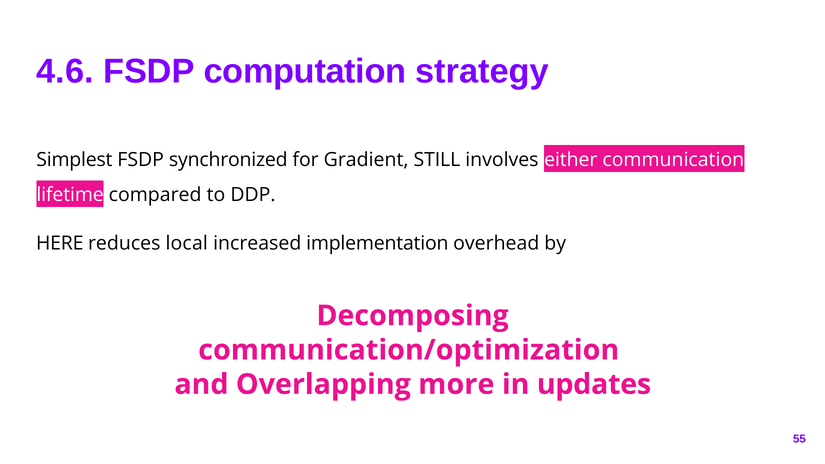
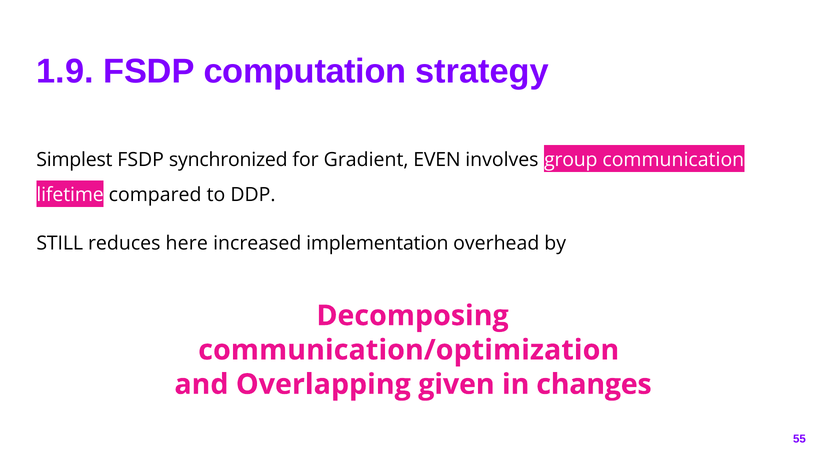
4.6: 4.6 -> 1.9
STILL: STILL -> EVEN
either: either -> group
HERE: HERE -> STILL
local: local -> here
more: more -> given
updates: updates -> changes
